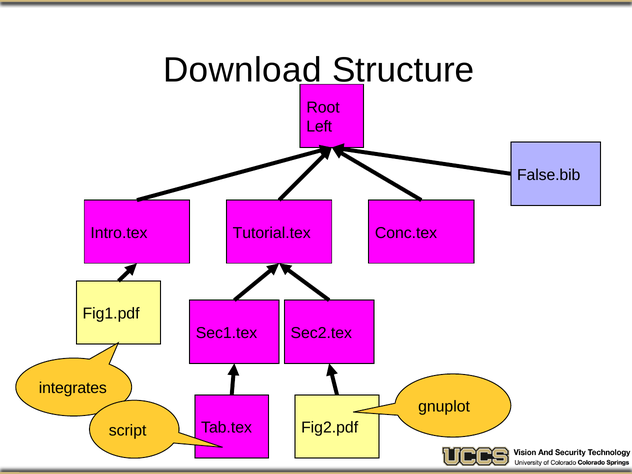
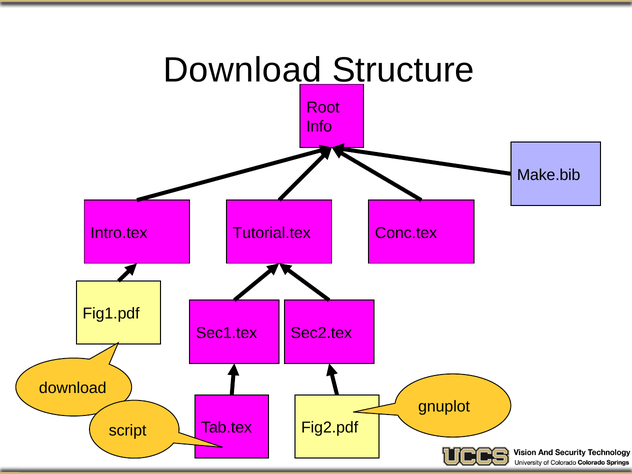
Left: Left -> Info
False.bib: False.bib -> Make.bib
integrates at (73, 388): integrates -> download
